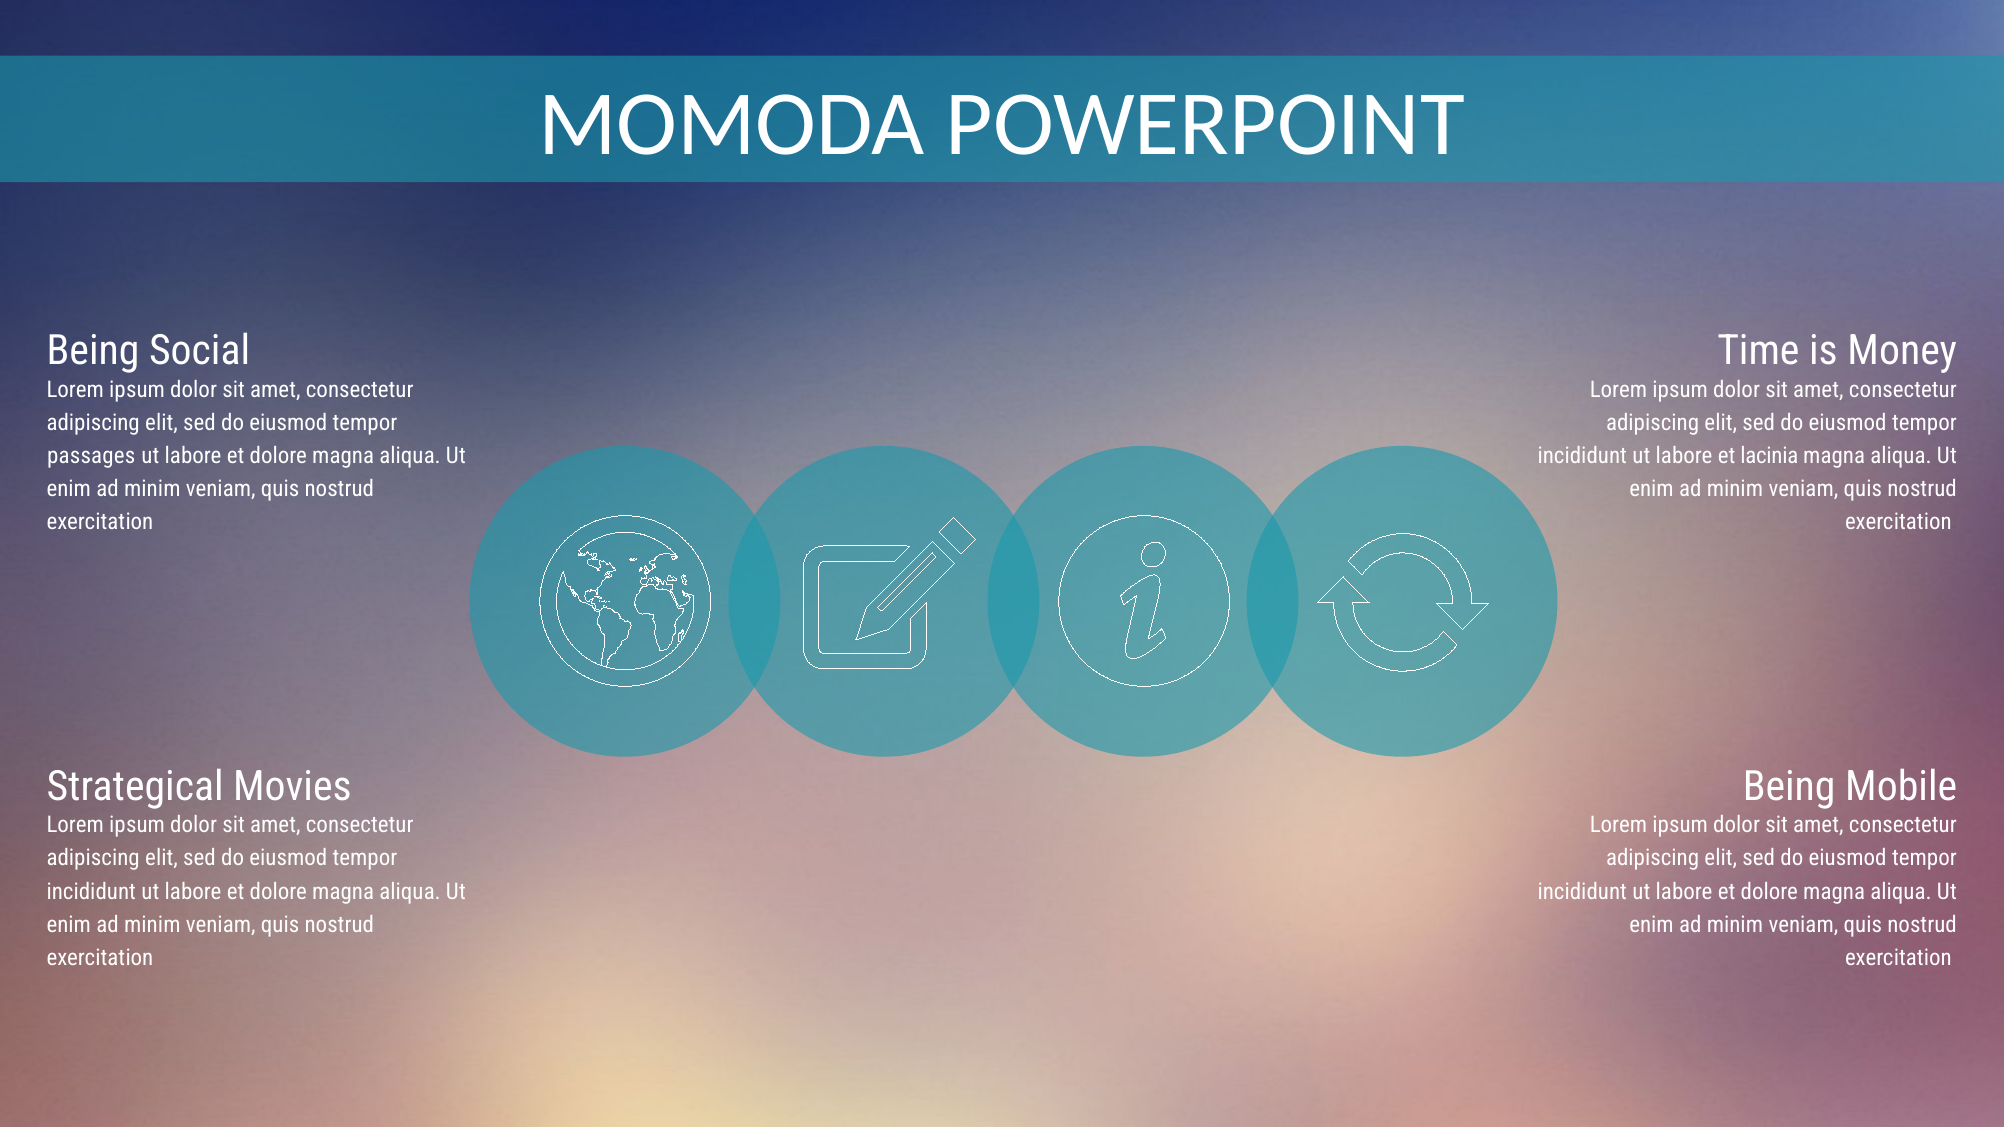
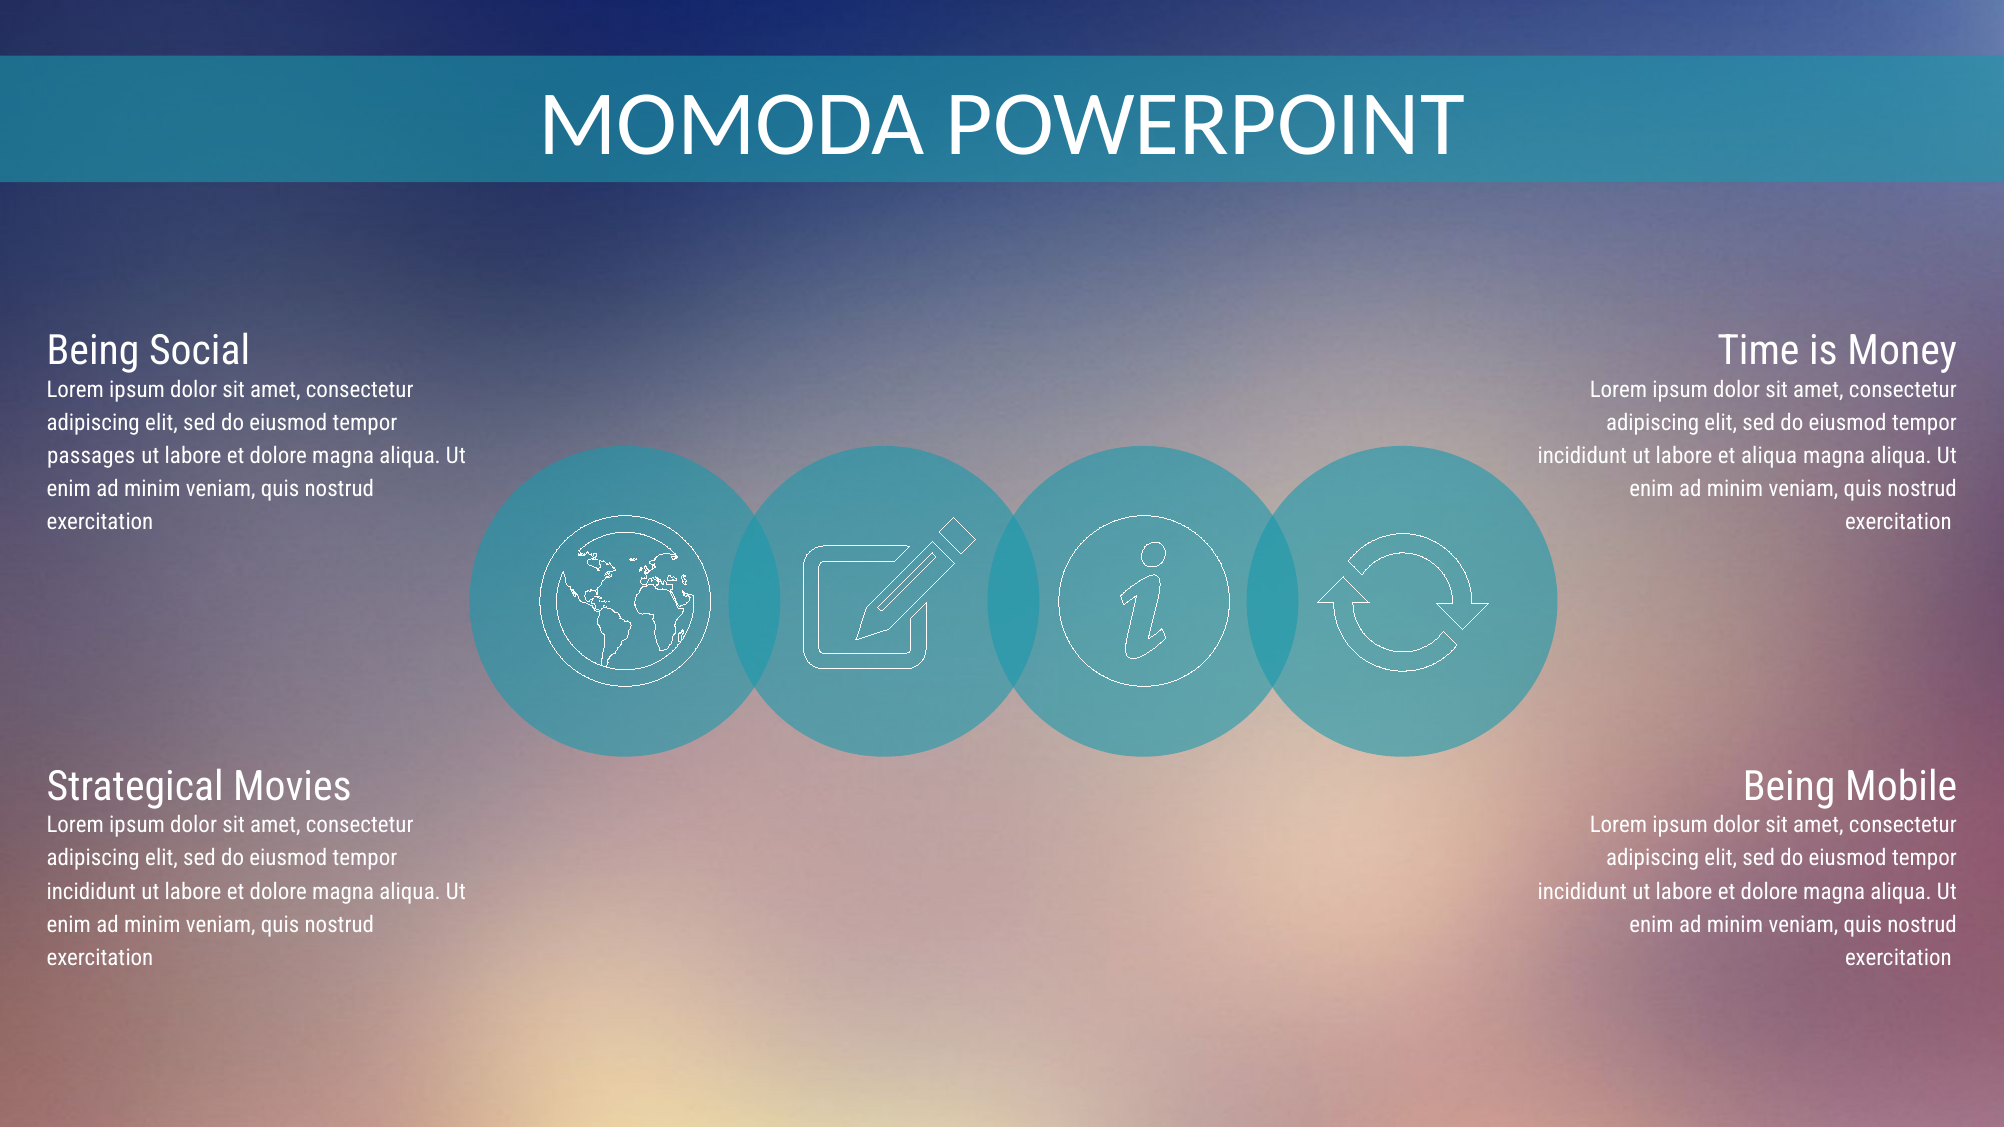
et lacinia: lacinia -> aliqua
